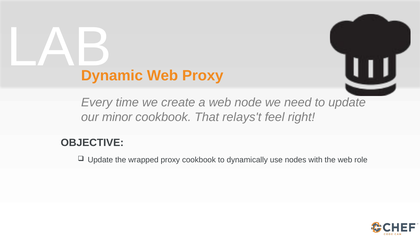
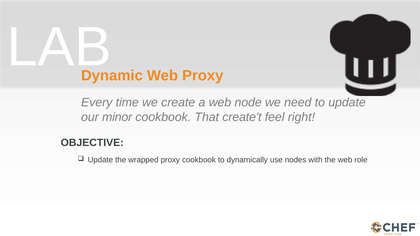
relays't: relays't -> create't
